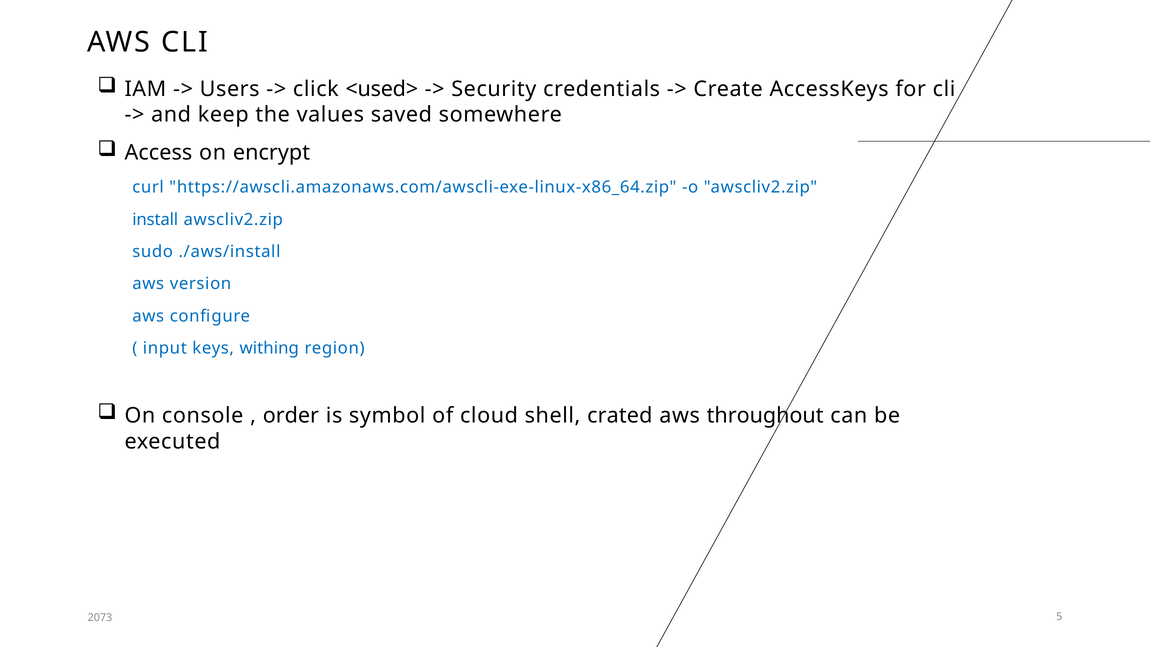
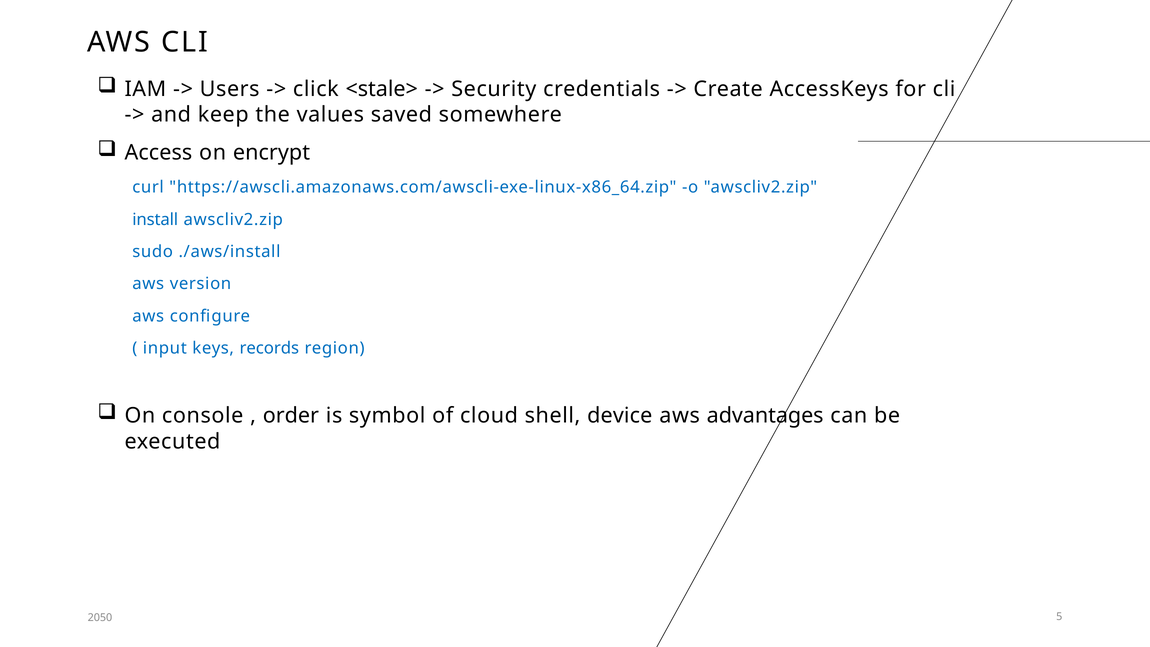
<used>: <used> -> <stale>
withing: withing -> records
crated: crated -> device
throughout: throughout -> advantages
2073: 2073 -> 2050
